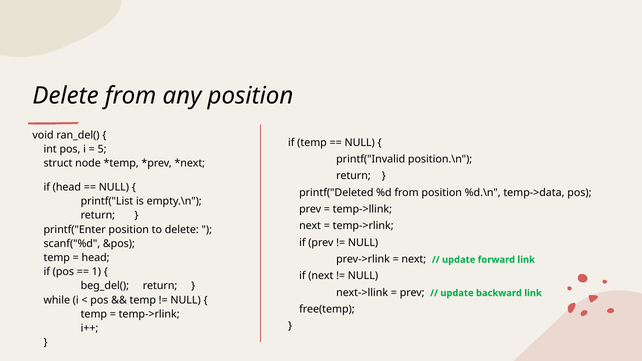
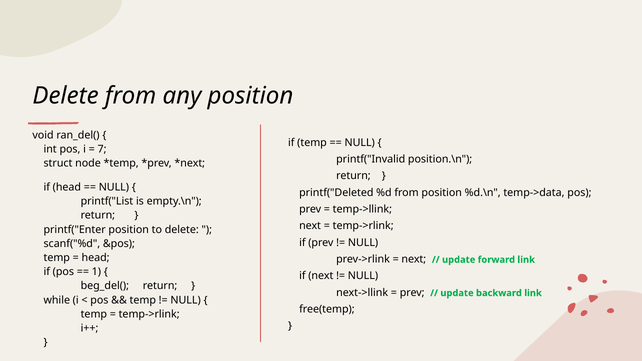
5: 5 -> 7
